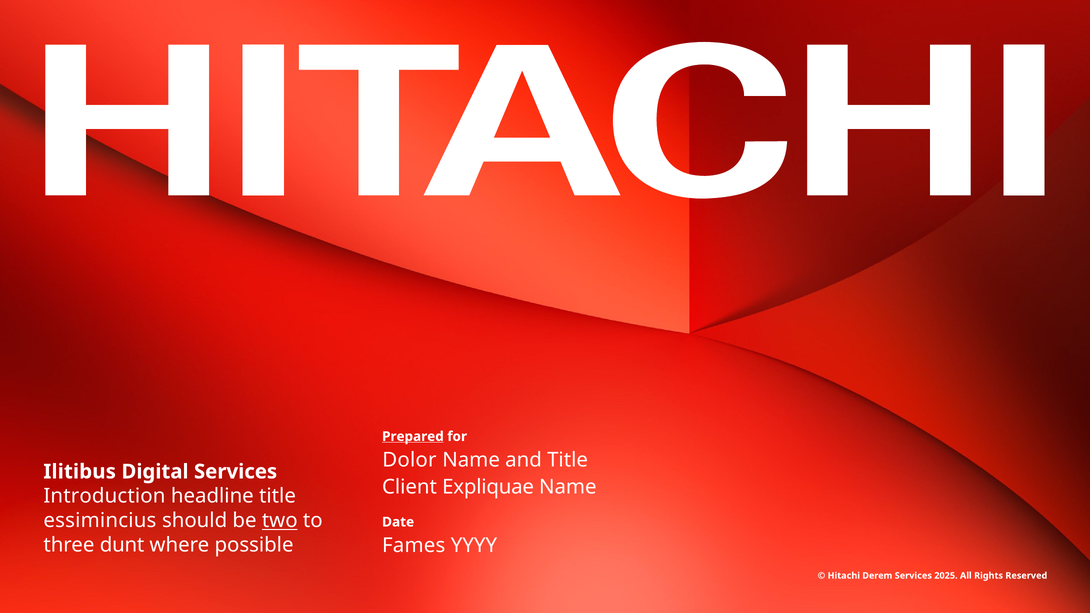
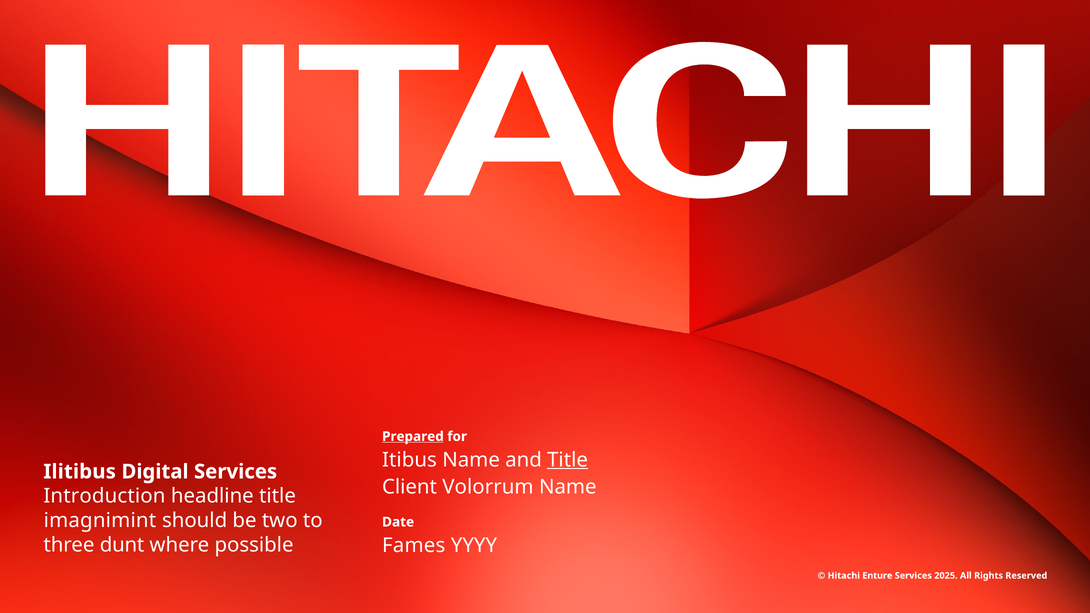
Dolor: Dolor -> Itibus
Title at (568, 460) underline: none -> present
Expliquae: Expliquae -> Volorrum
essimincius: essimincius -> imagnimint
two underline: present -> none
Derem: Derem -> Enture
